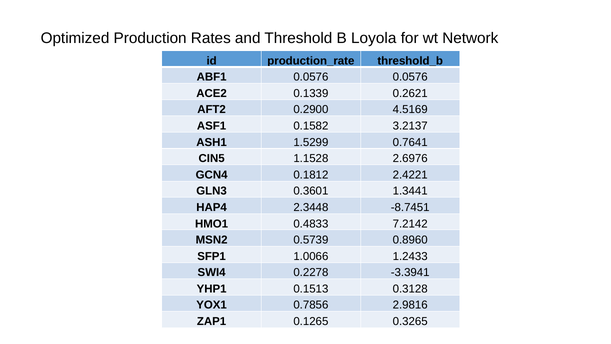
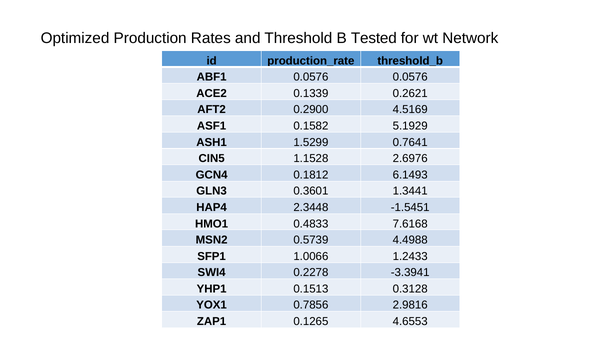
Loyola: Loyola -> Tested
3.2137: 3.2137 -> 5.1929
2.4221: 2.4221 -> 6.1493
-8.7451: -8.7451 -> -1.5451
7.2142: 7.2142 -> 7.6168
0.8960: 0.8960 -> 4.4988
0.3265: 0.3265 -> 4.6553
